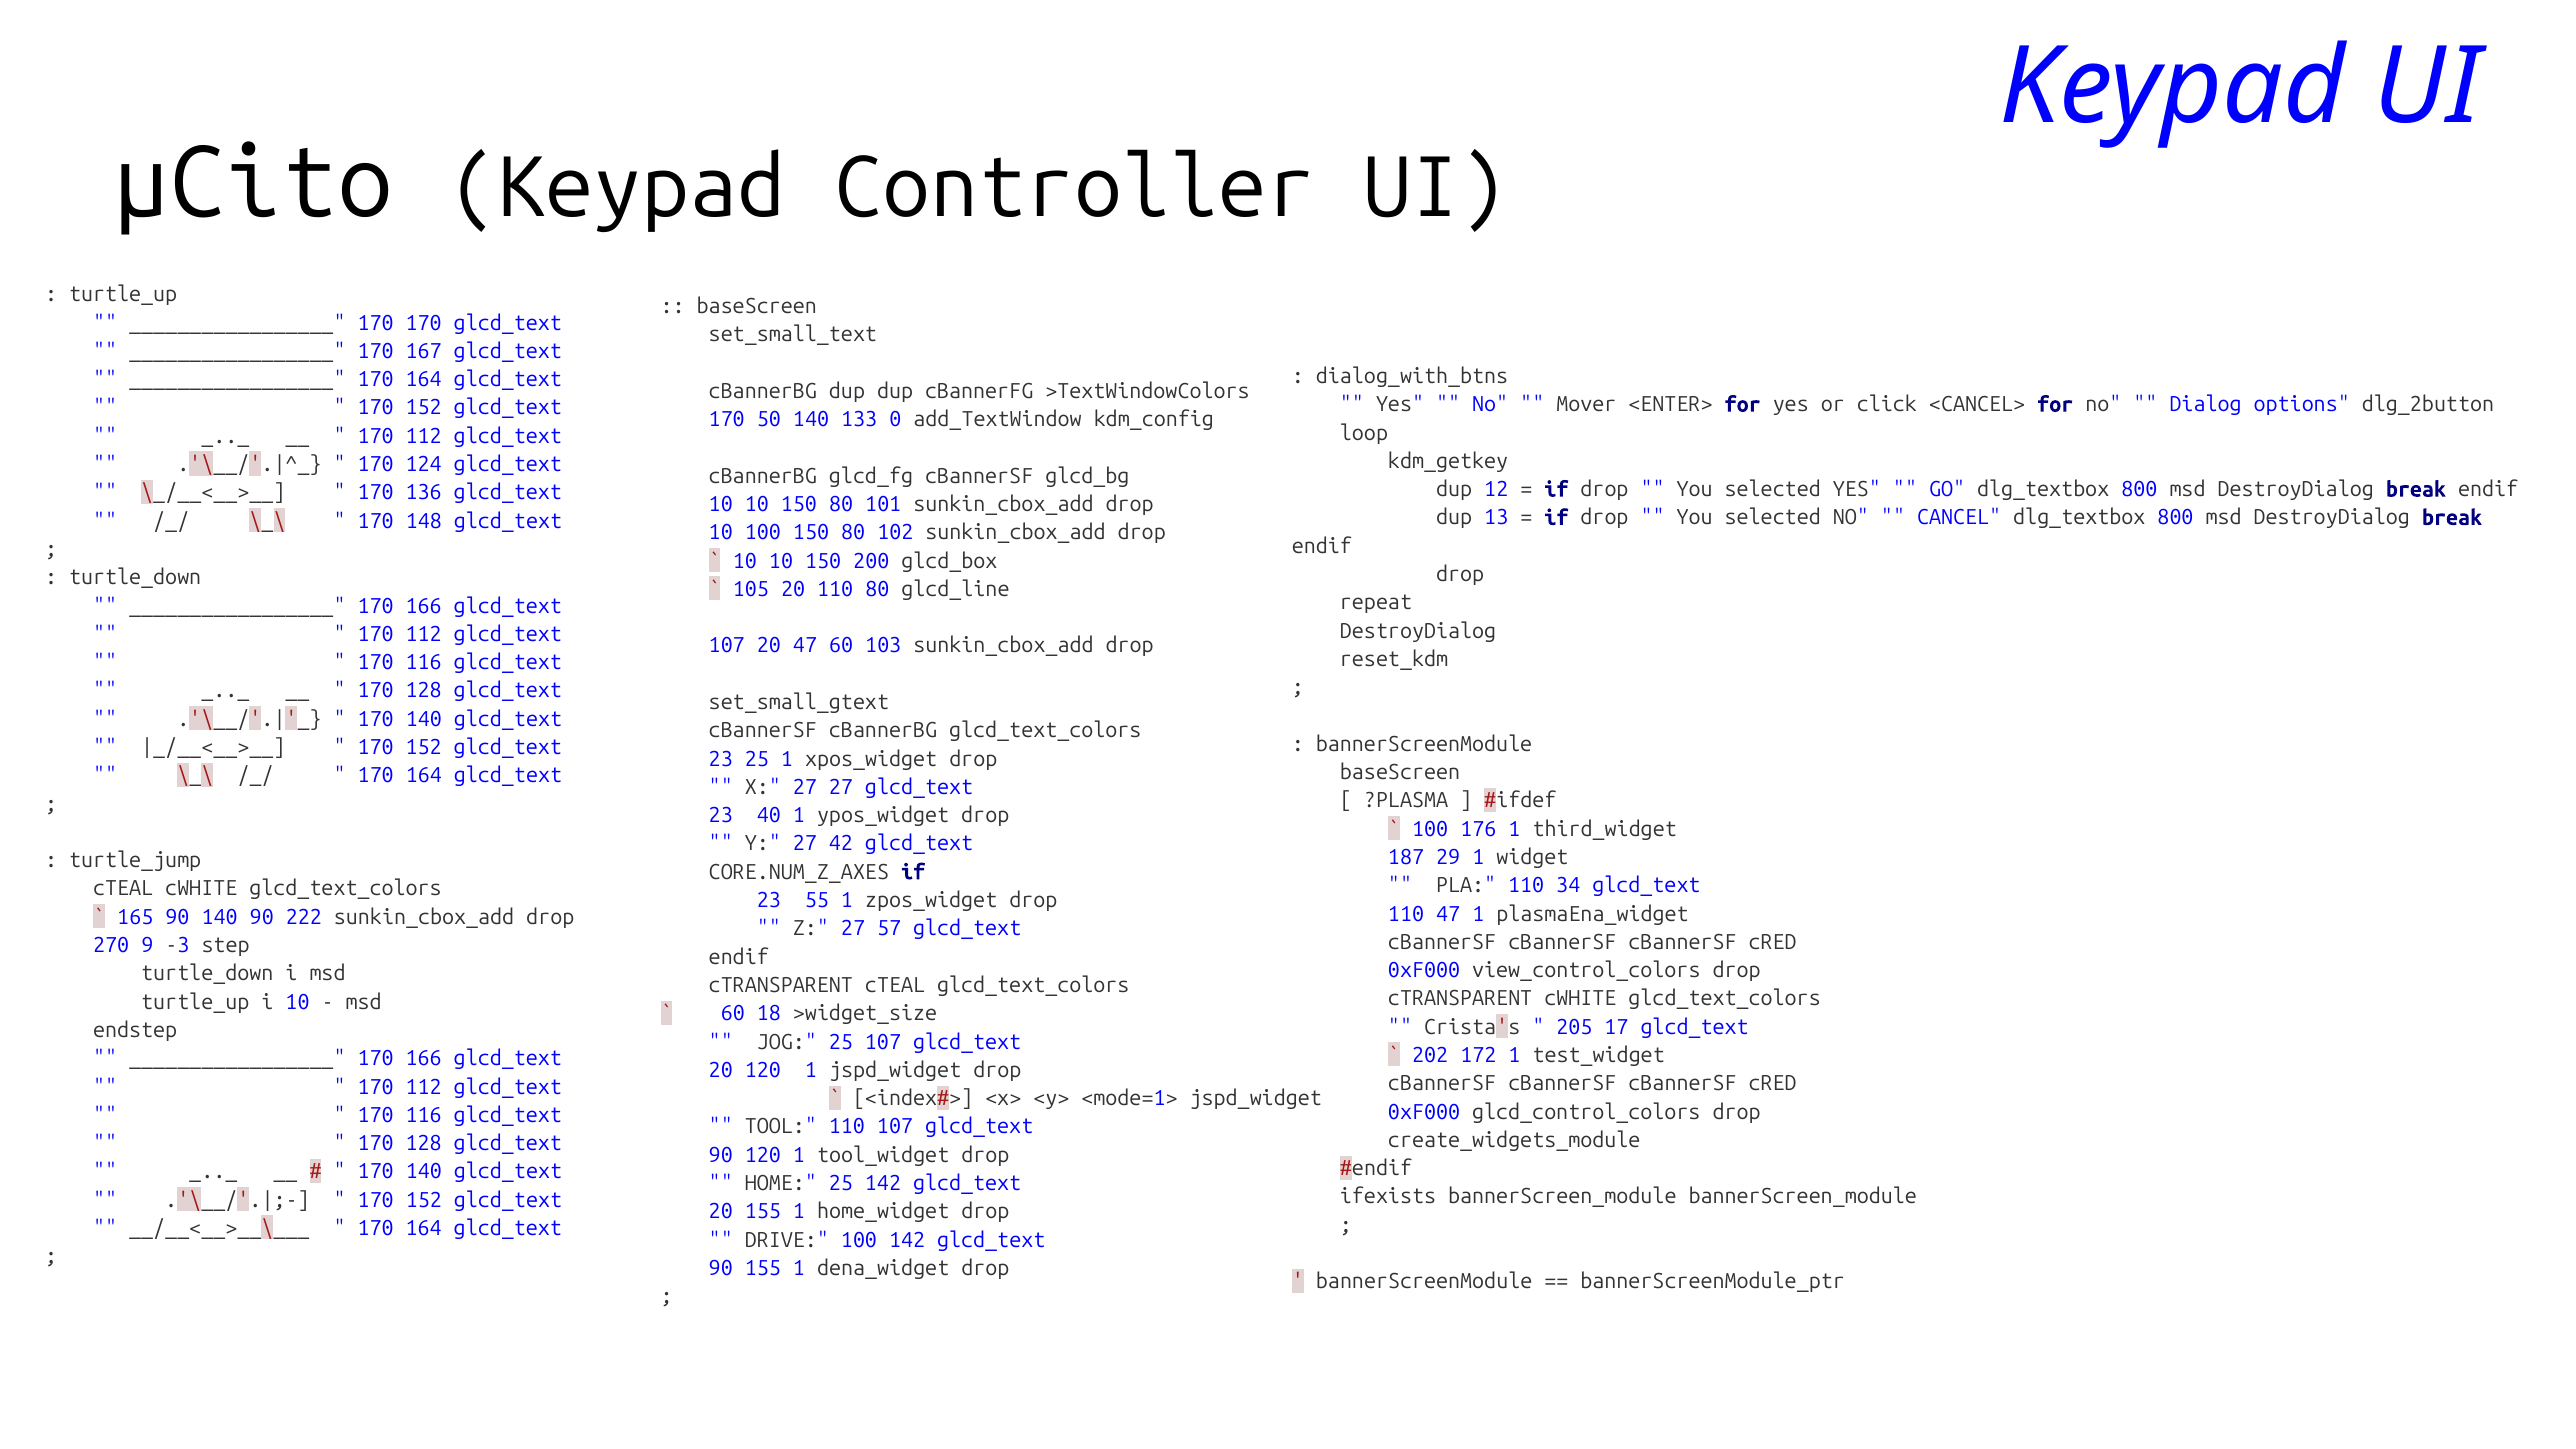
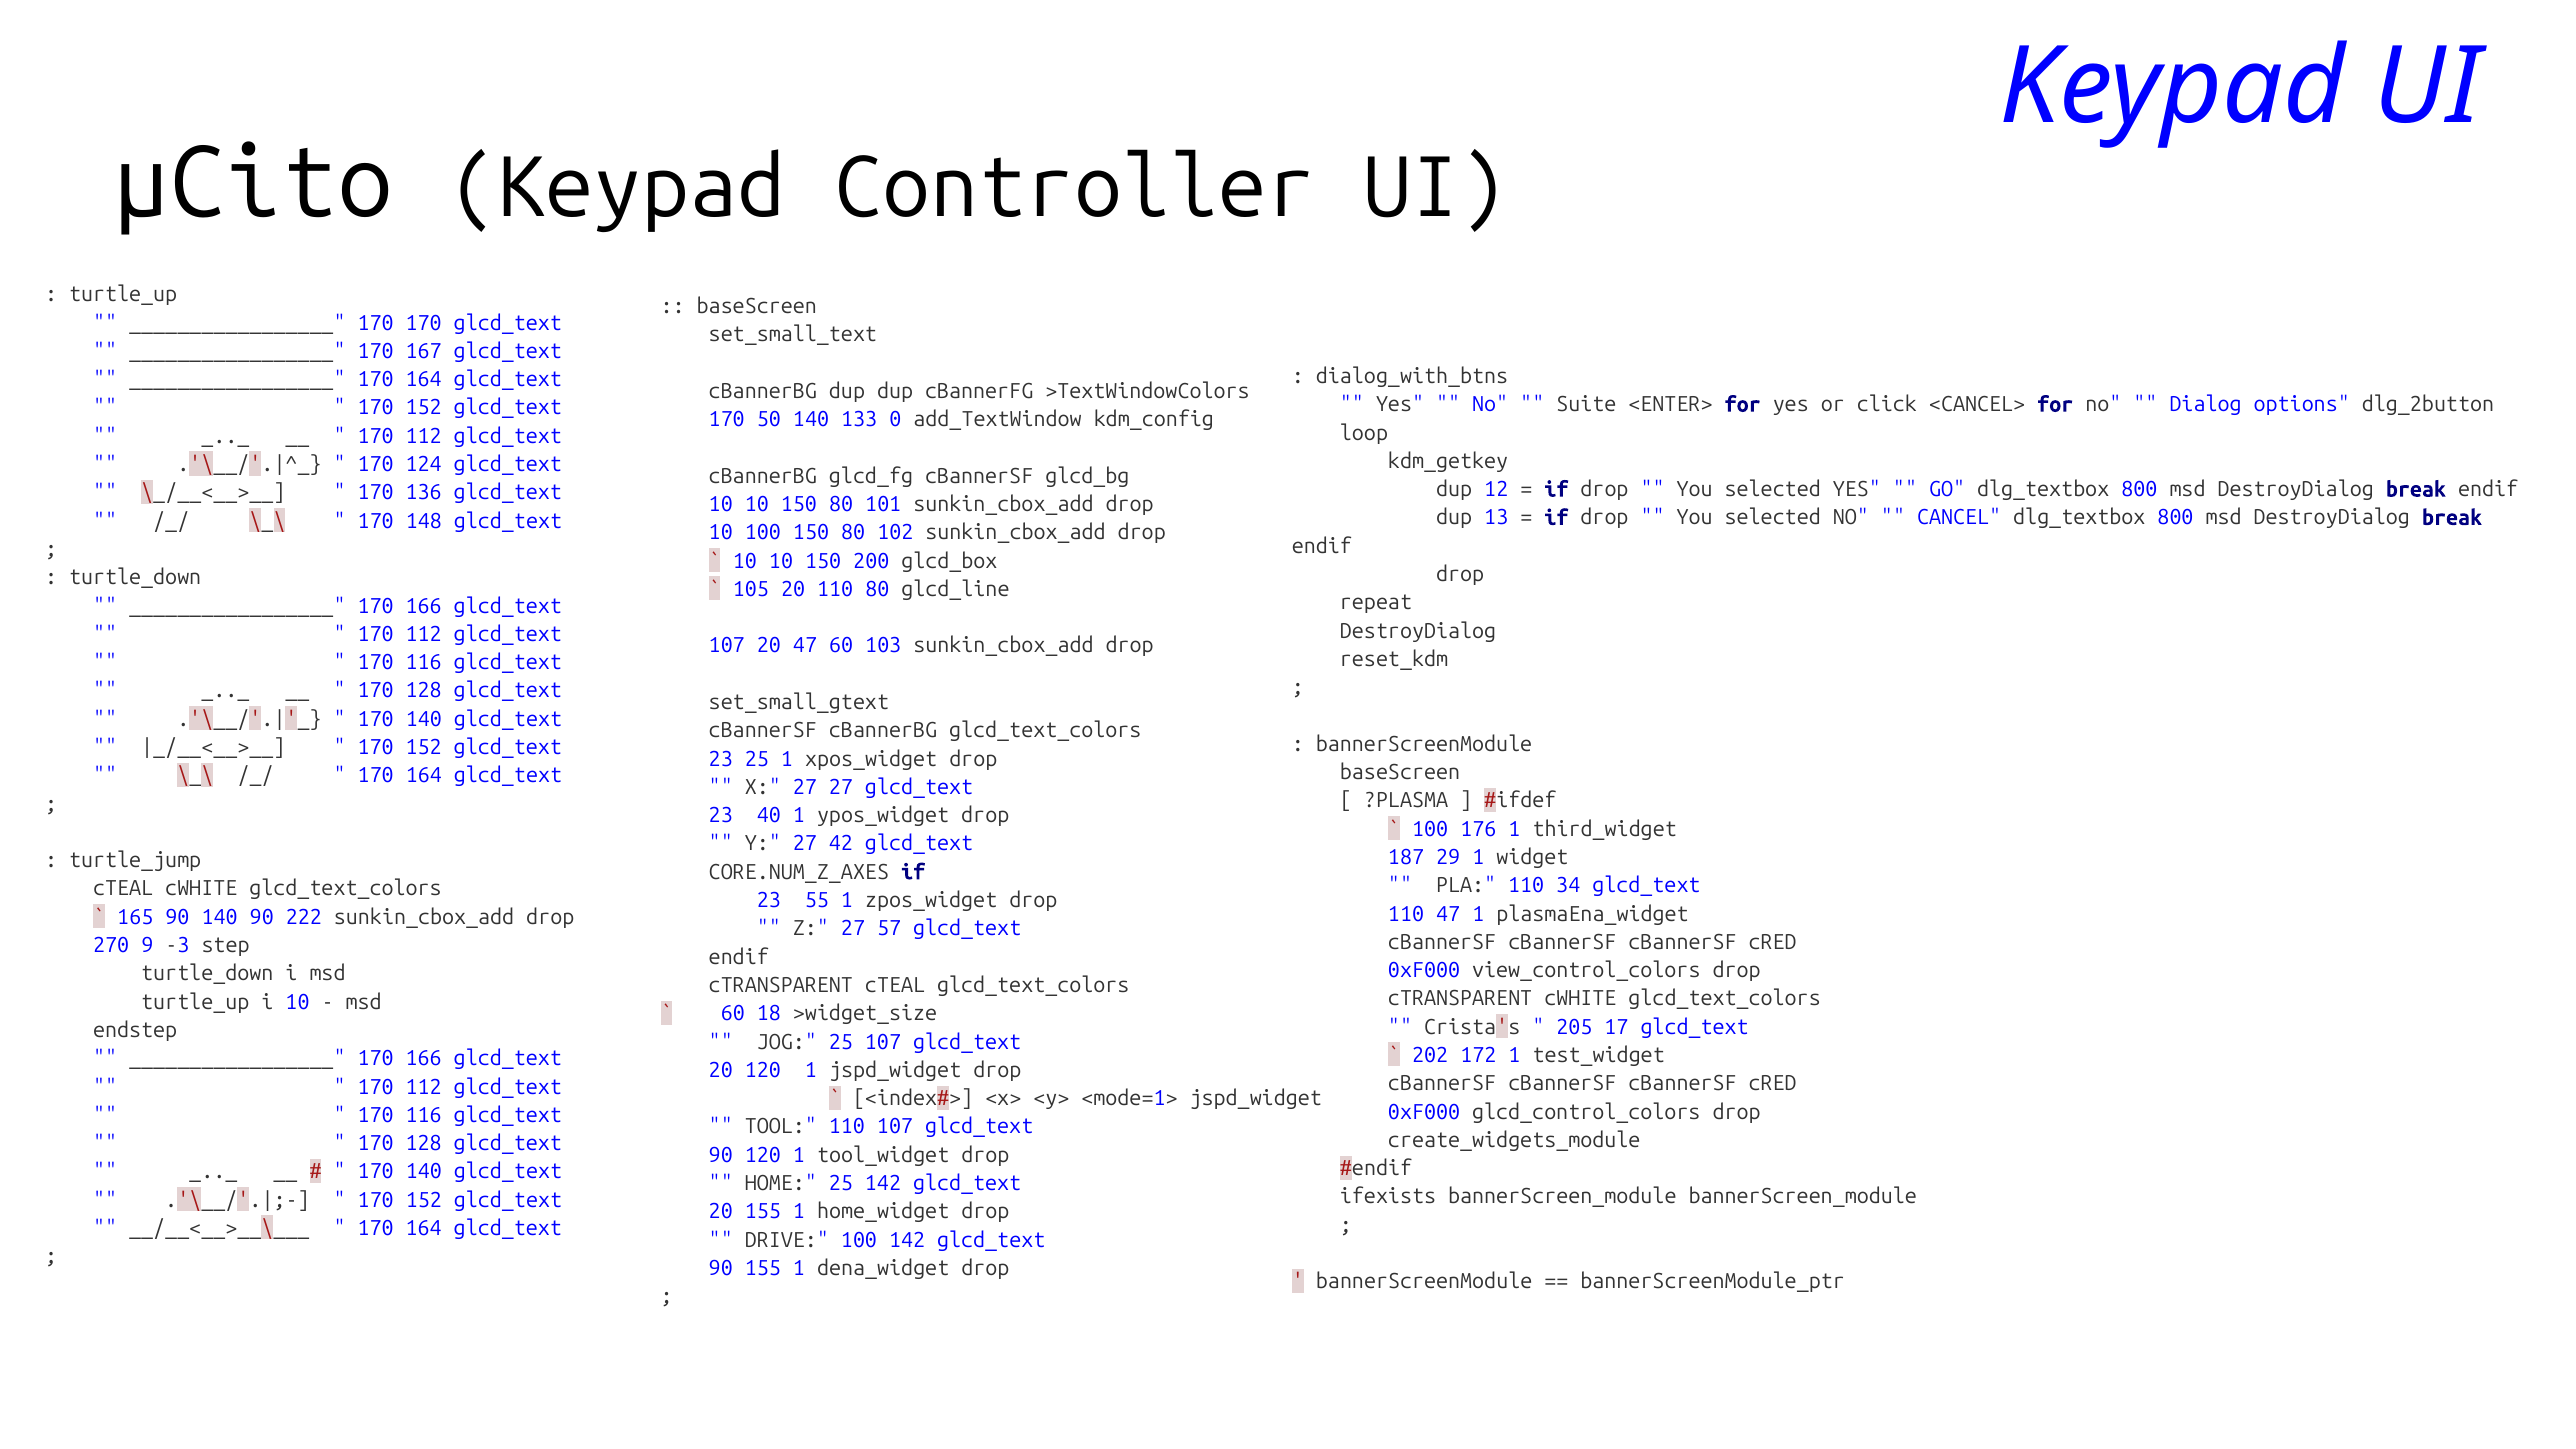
Mover: Mover -> Suite
